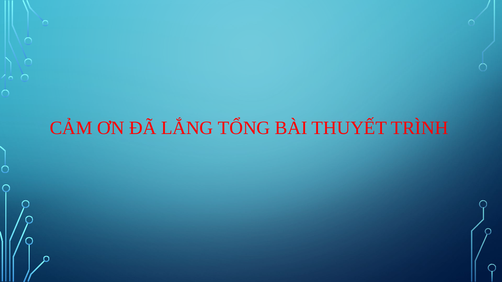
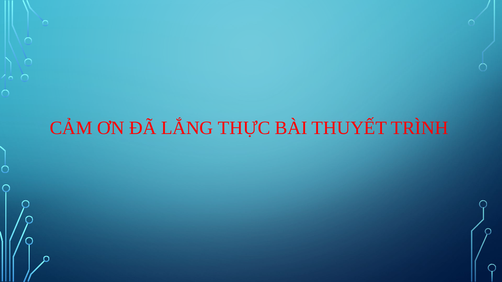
TỔNG: TỔNG -> THỰC
